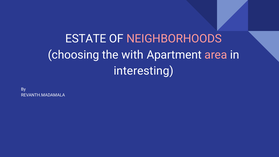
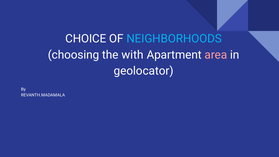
ESTATE: ESTATE -> CHOICE
NEIGHBORHOODS colour: pink -> light blue
interesting: interesting -> geolocator
